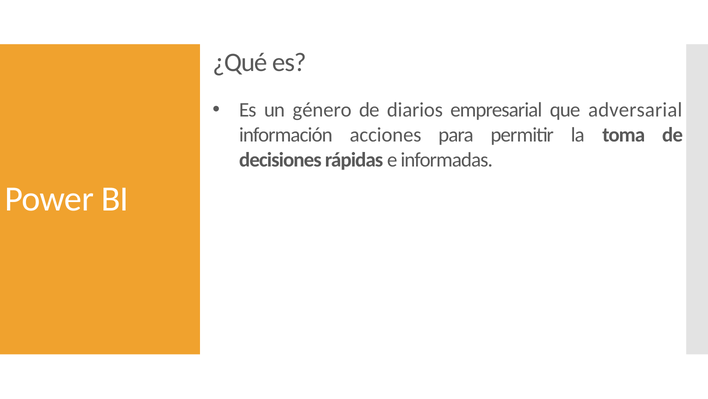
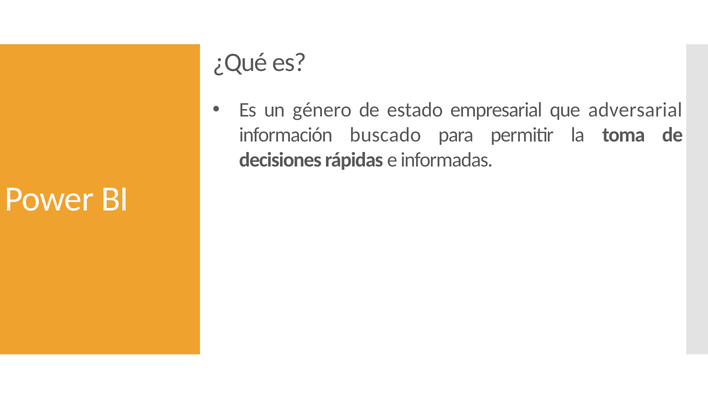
diarios: diarios -> estado
acciones: acciones -> buscado
